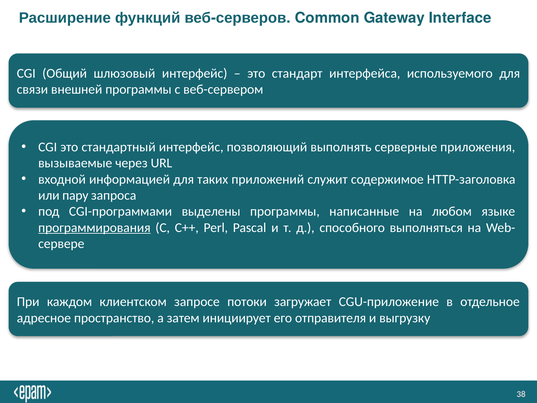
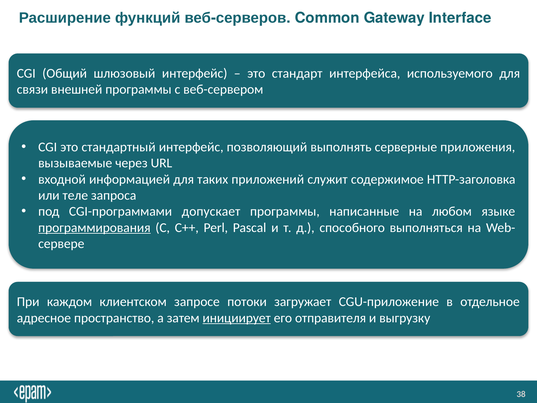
пару: пару -> теле
выделены: выделены -> допускает
инициирует underline: none -> present
